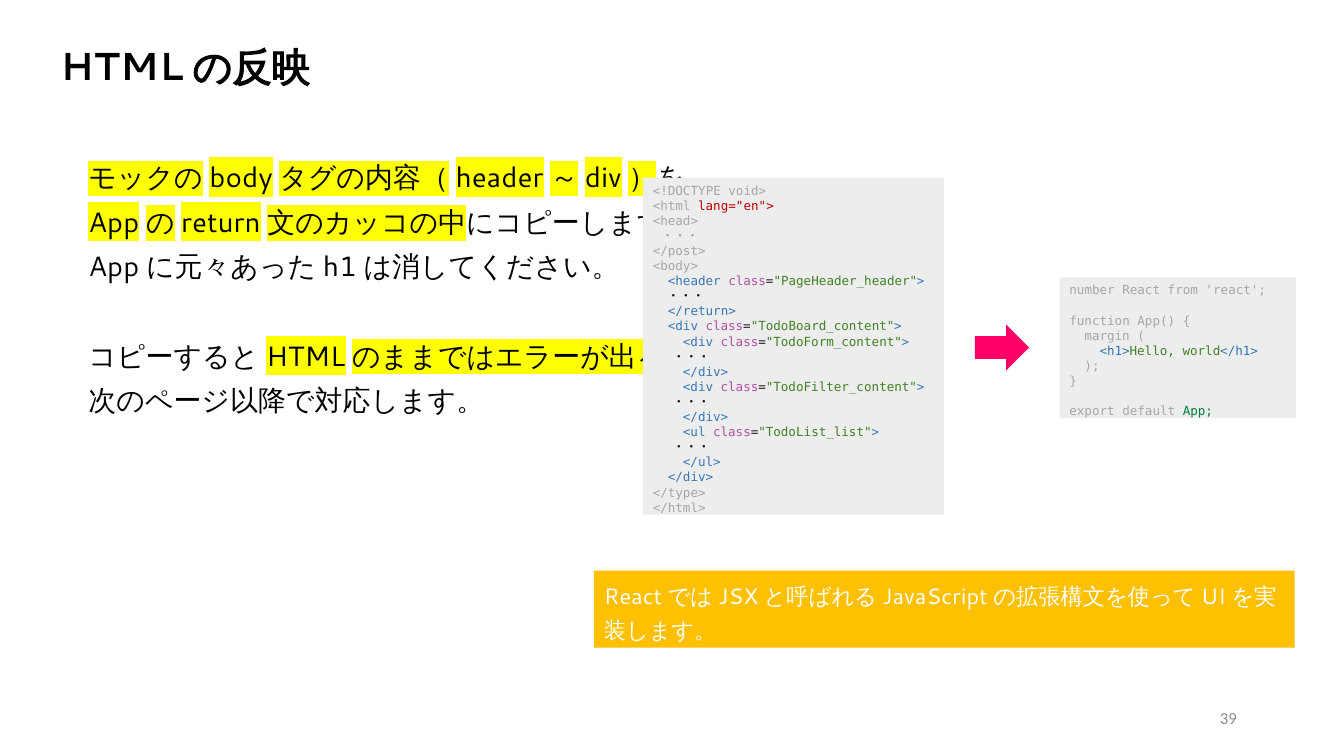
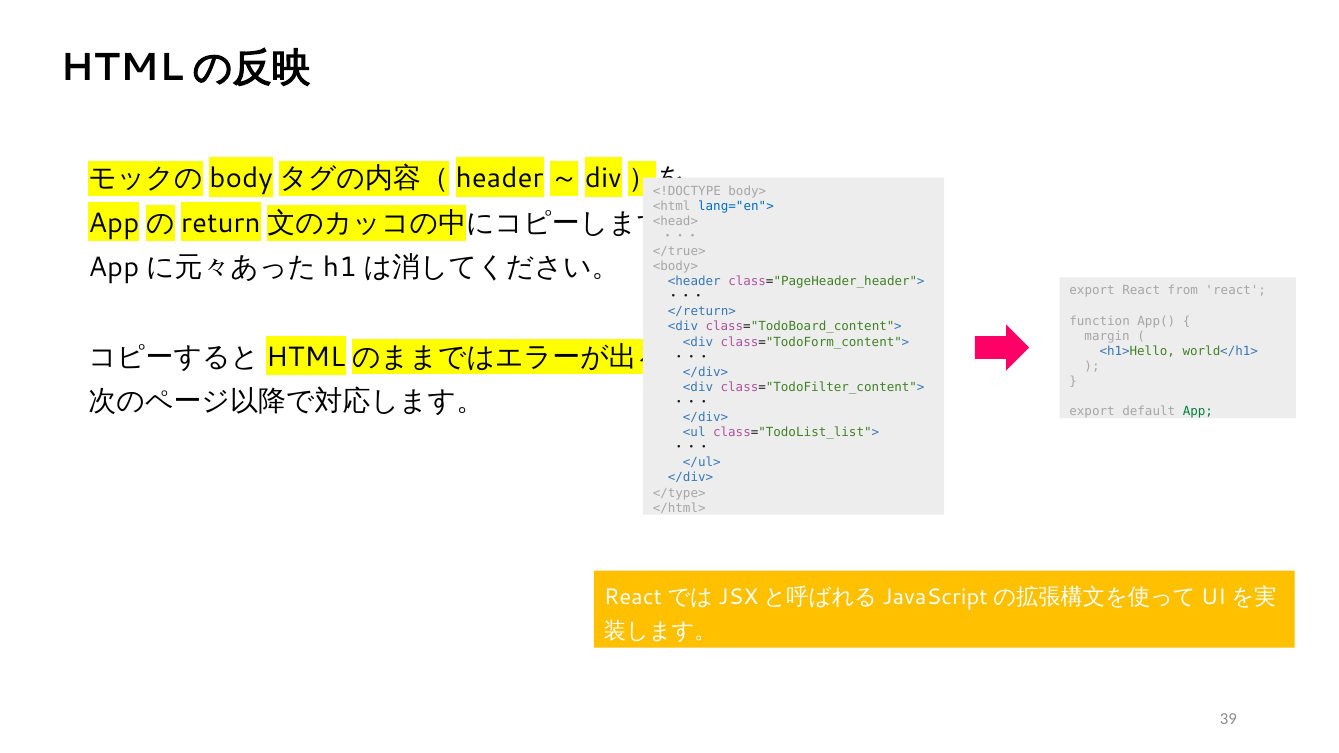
void>: void> -> body>
lang="en"> colour: red -> blue
</post>: </post> -> </true>
number at (1092, 291): number -> export
